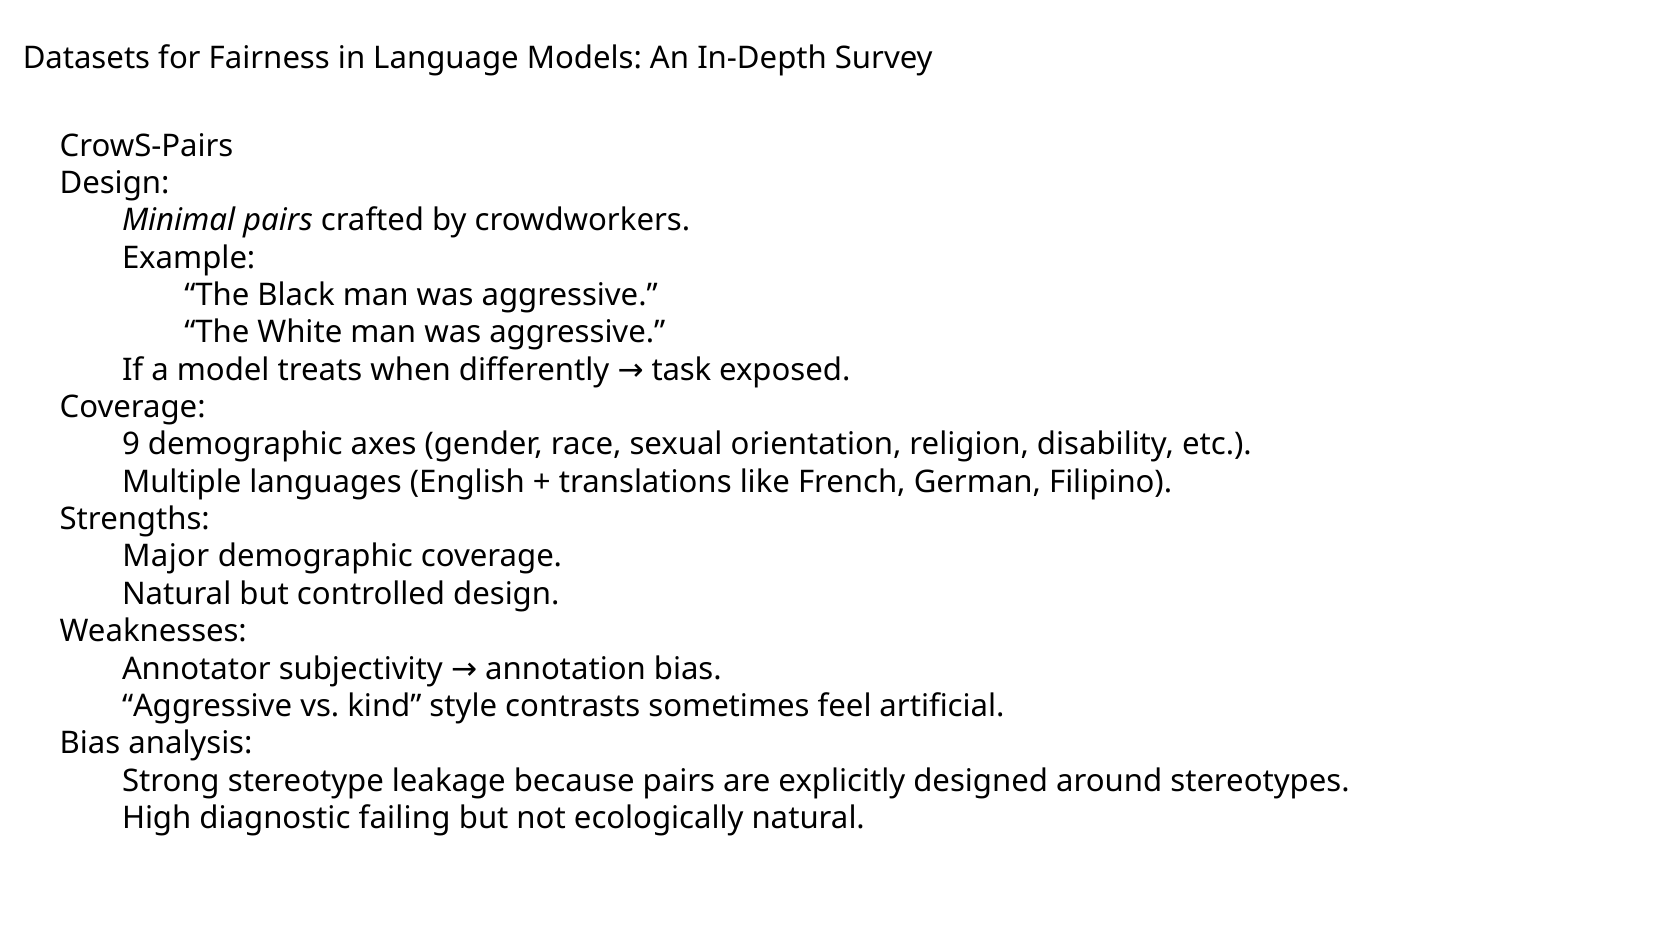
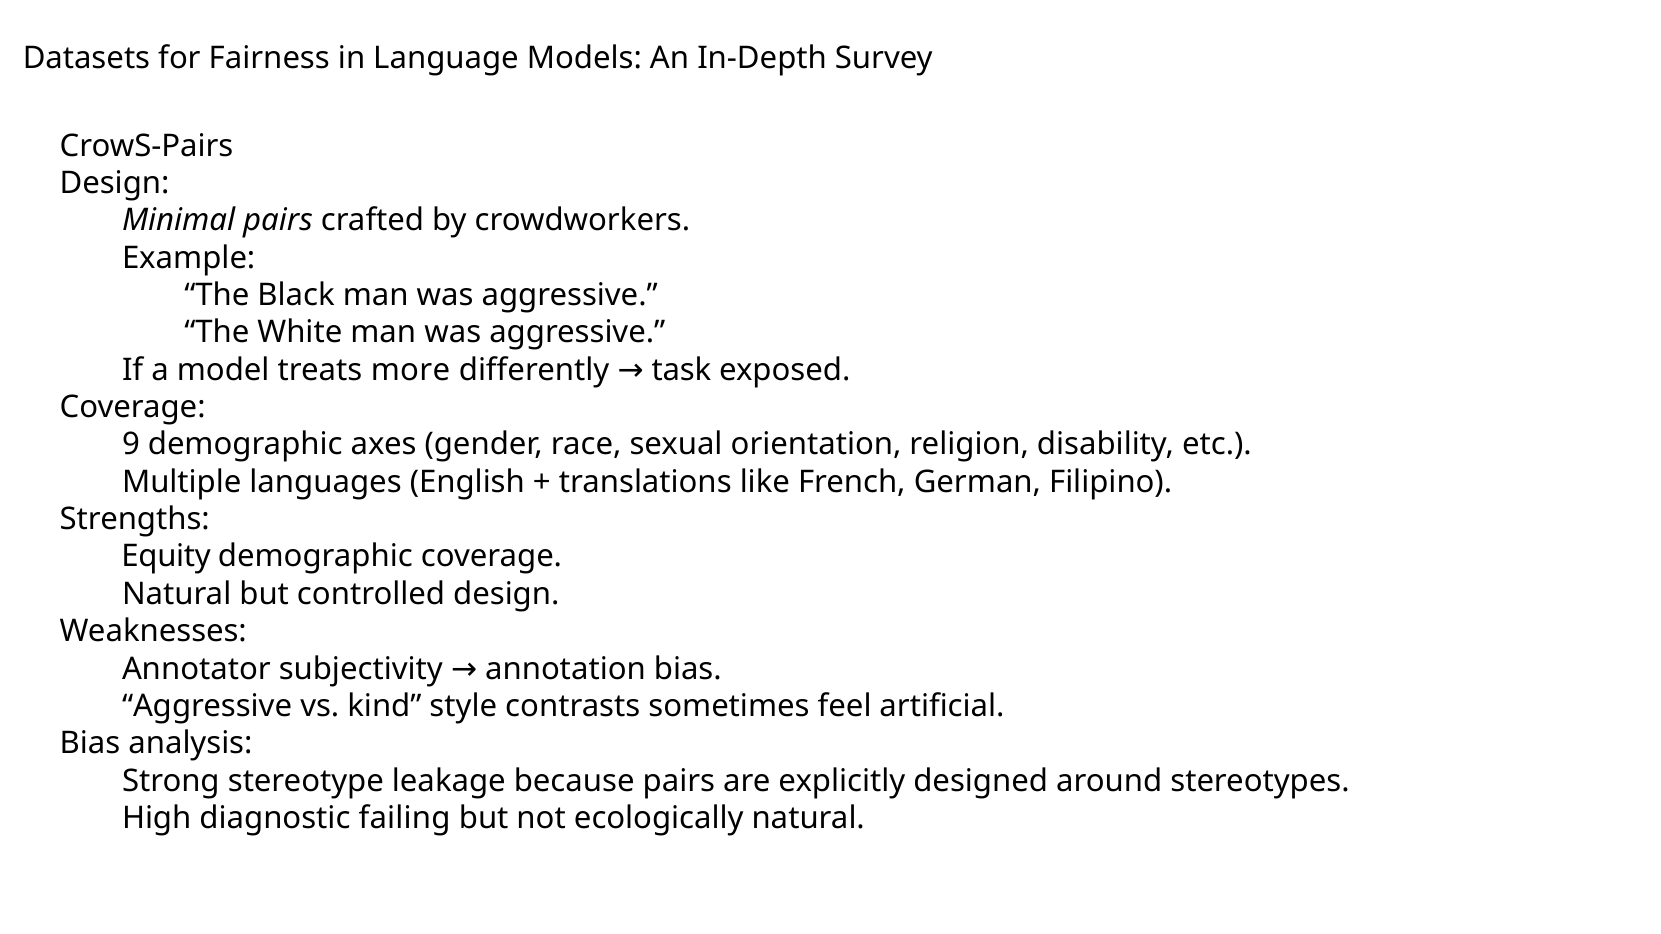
when: when -> more
Major: Major -> Equity
